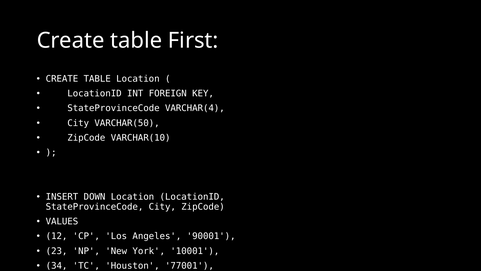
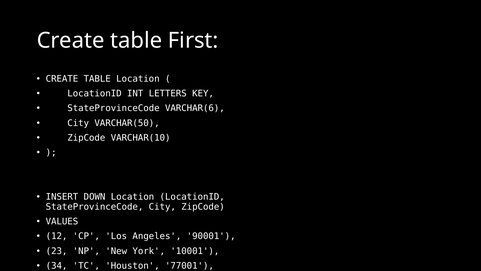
FOREIGN: FOREIGN -> LETTERS
VARCHAR(4: VARCHAR(4 -> VARCHAR(6
